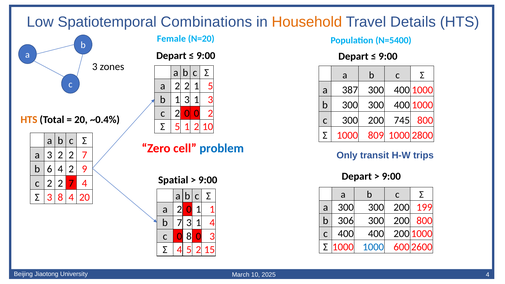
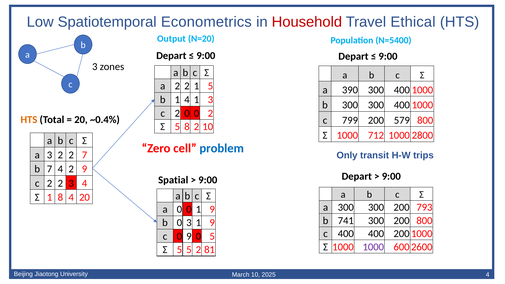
Combinations: Combinations -> Econometrics
Household colour: orange -> red
Details: Details -> Ethical
Female: Female -> Output
387: 387 -> 390
b 1 3: 3 -> 4
c 300: 300 -> 799
745: 745 -> 579
5 1: 1 -> 8
809: 809 -> 712
b 6: 6 -> 7
c 2 2 7: 7 -> 3
Σ 3: 3 -> 1
199: 199 -> 793
2 at (179, 209): 2 -> 0
0 1 1: 1 -> 9
306: 306 -> 741
b 7: 7 -> 0
3 1 4: 4 -> 9
0 8: 8 -> 9
0 3: 3 -> 5
1000 at (373, 247) colour: blue -> purple
4 at (179, 250): 4 -> 5
15: 15 -> 81
